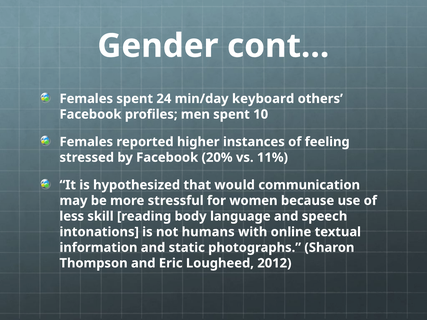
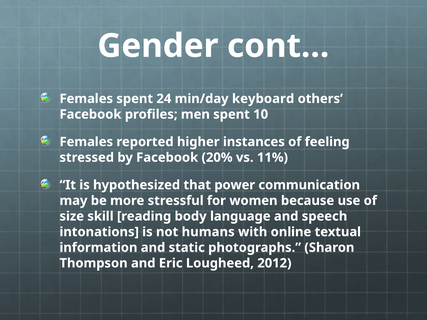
would: would -> power
less: less -> size
